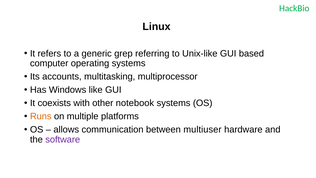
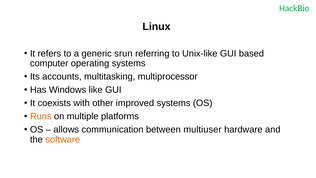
grep: grep -> srun
notebook: notebook -> improved
software colour: purple -> orange
